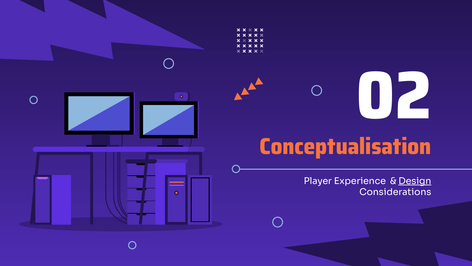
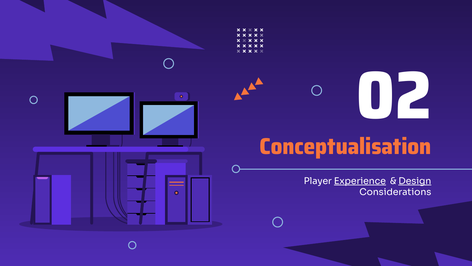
Experience underline: none -> present
